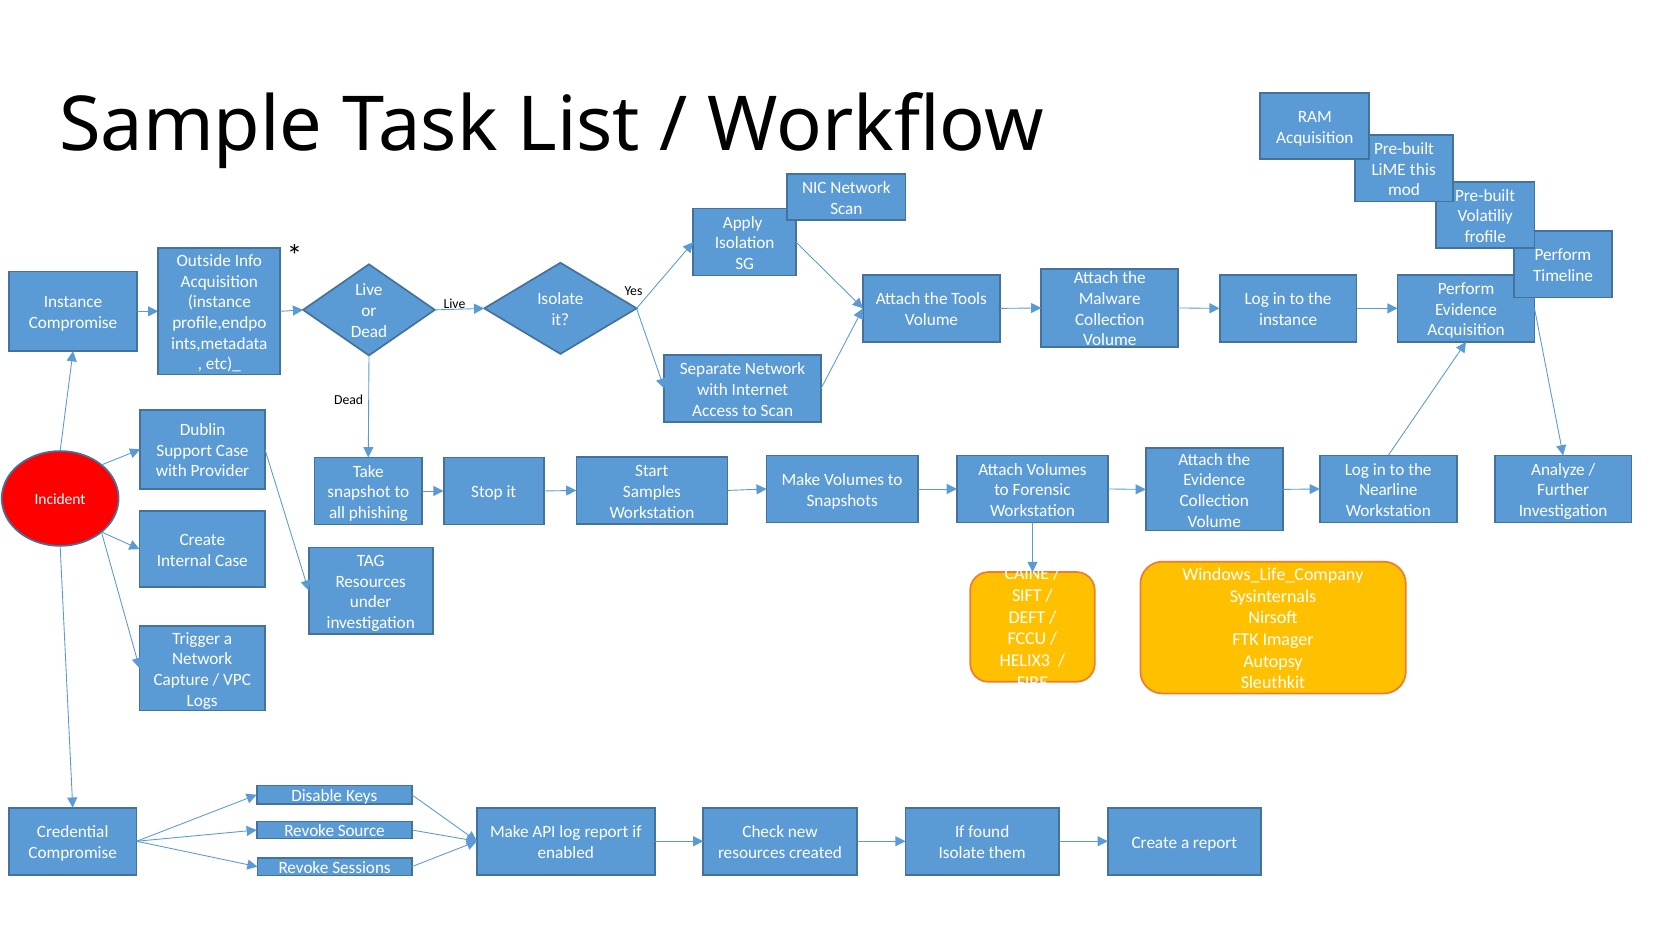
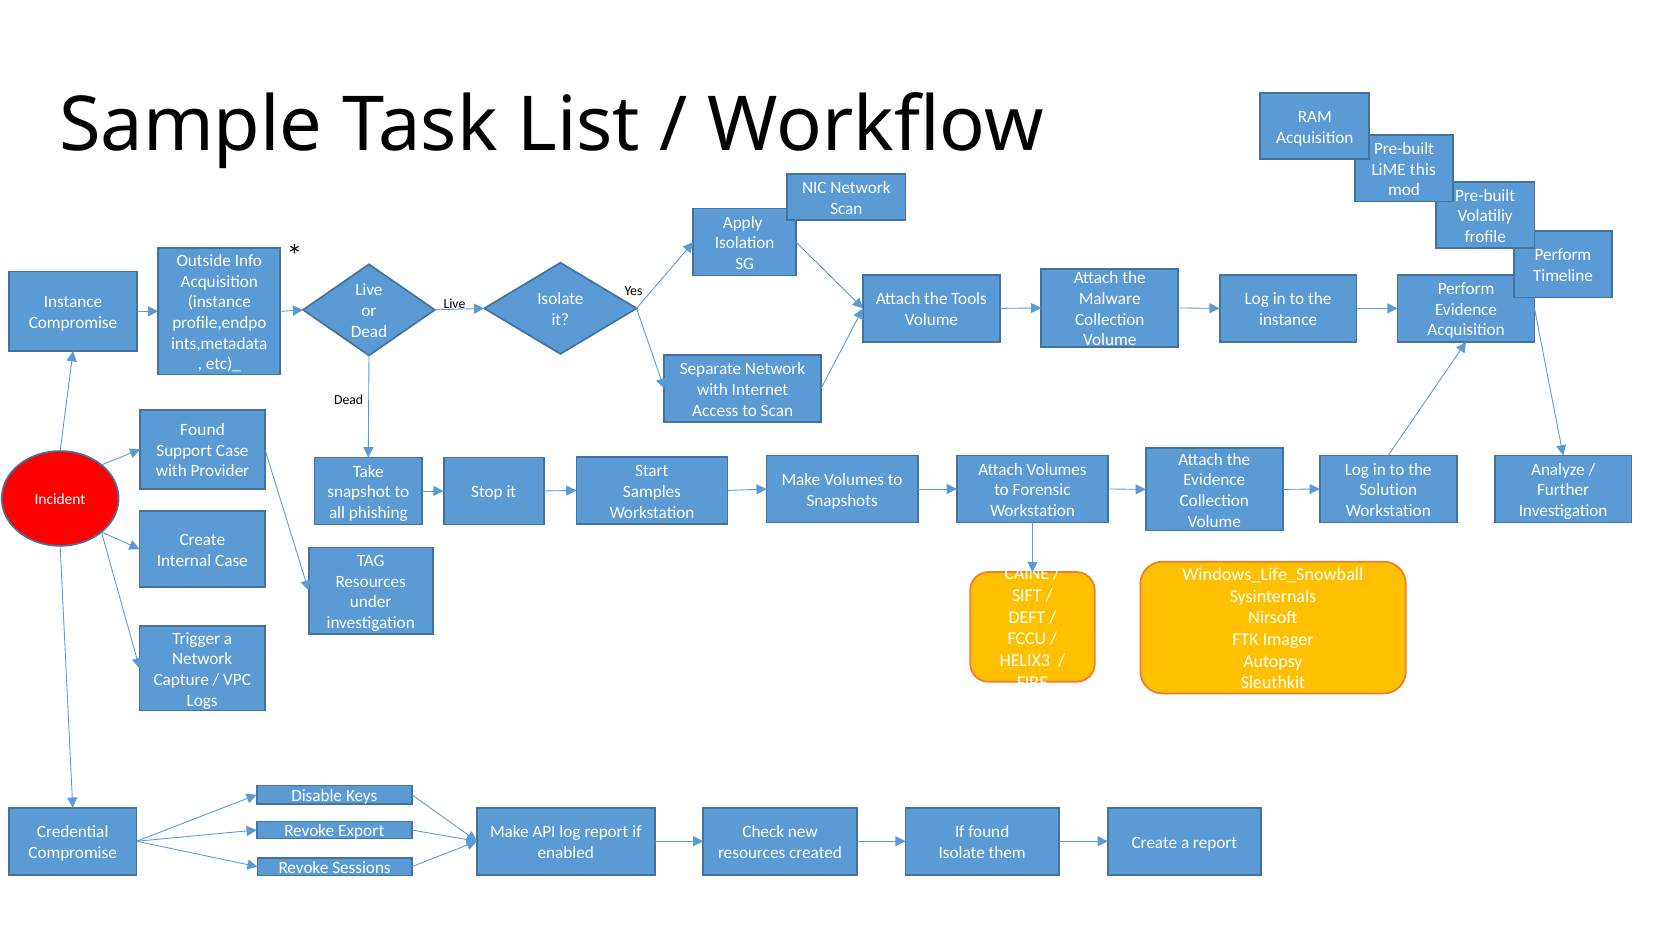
Dublin at (203, 430): Dublin -> Found
Nearline: Nearline -> Solution
Windows_Life_Company: Windows_Life_Company -> Windows_Life_Snowball
Source: Source -> Export
